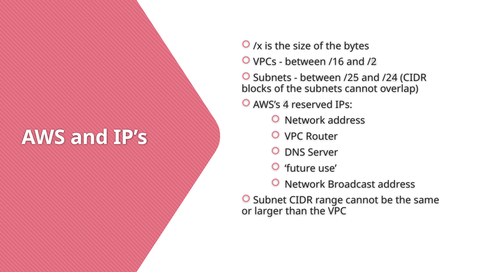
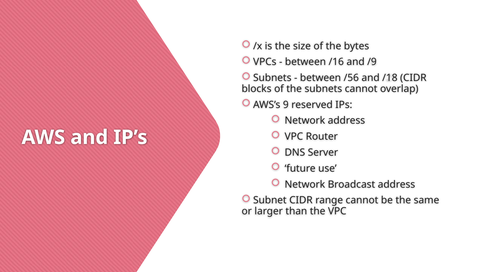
/2: /2 -> /9
/25: /25 -> /56
/24: /24 -> /18
4: 4 -> 9
